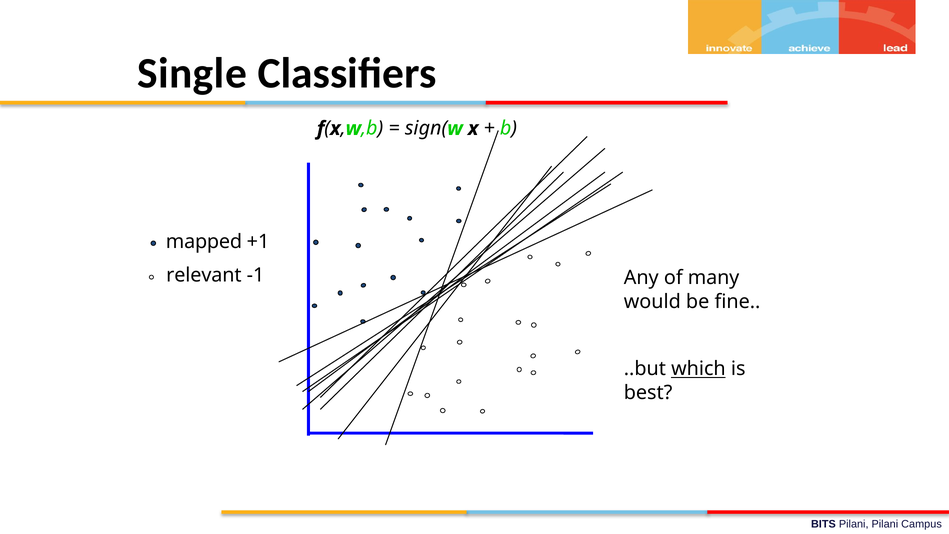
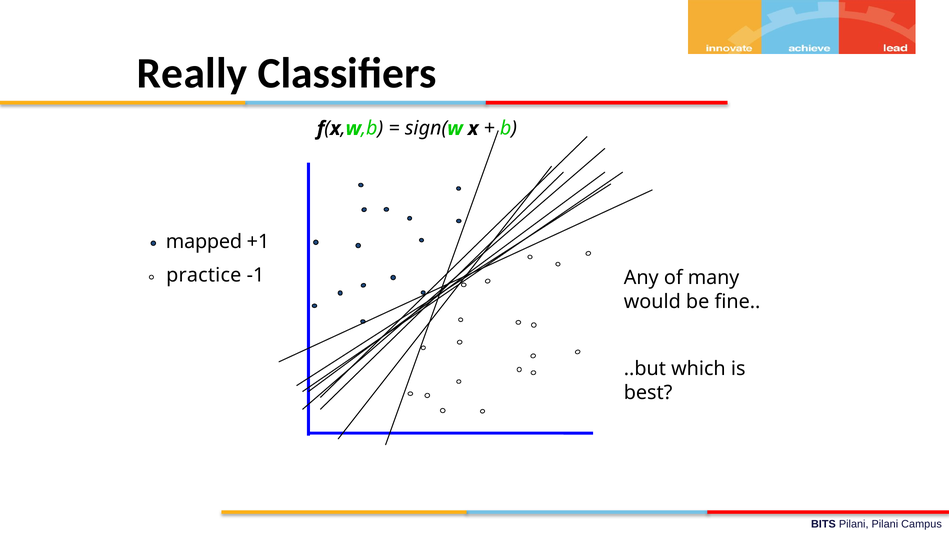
Single: Single -> Really
relevant: relevant -> practice
which underline: present -> none
